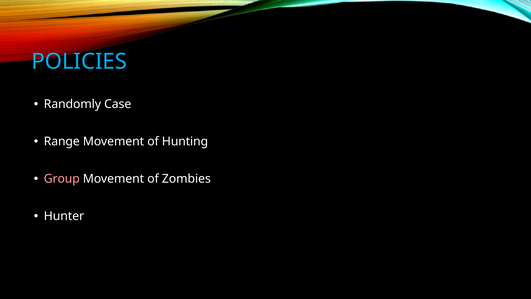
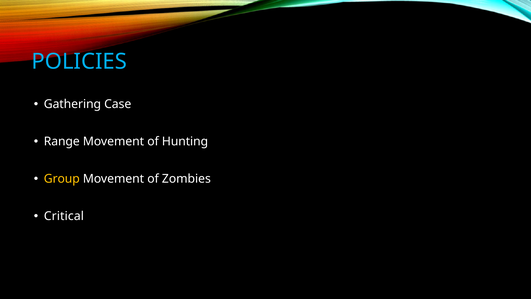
Randomly: Randomly -> Gathering
Group colour: pink -> yellow
Hunter: Hunter -> Critical
